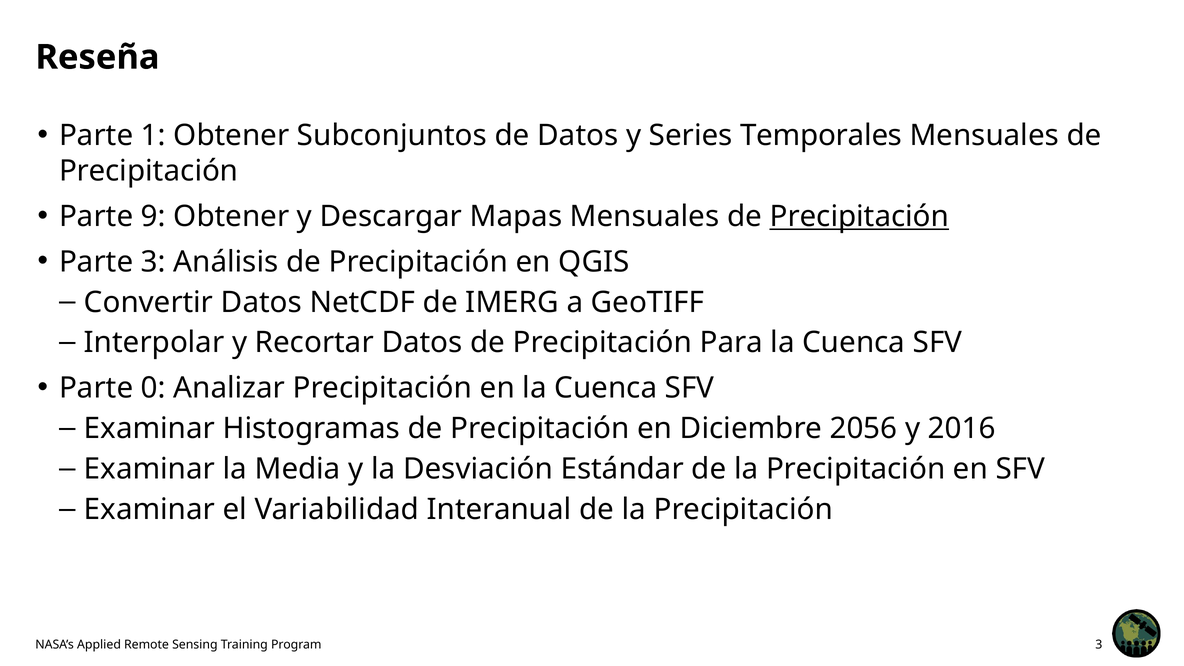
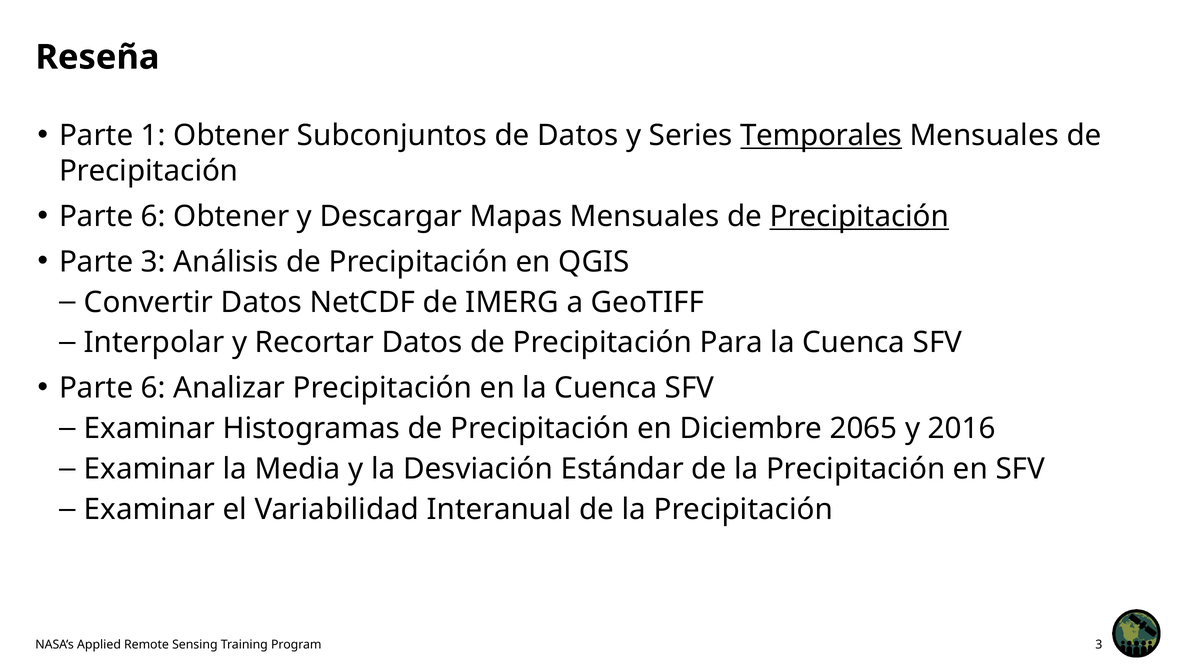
Temporales underline: none -> present
9 at (153, 216): 9 -> 6
0 at (153, 388): 0 -> 6
2056: 2056 -> 2065
